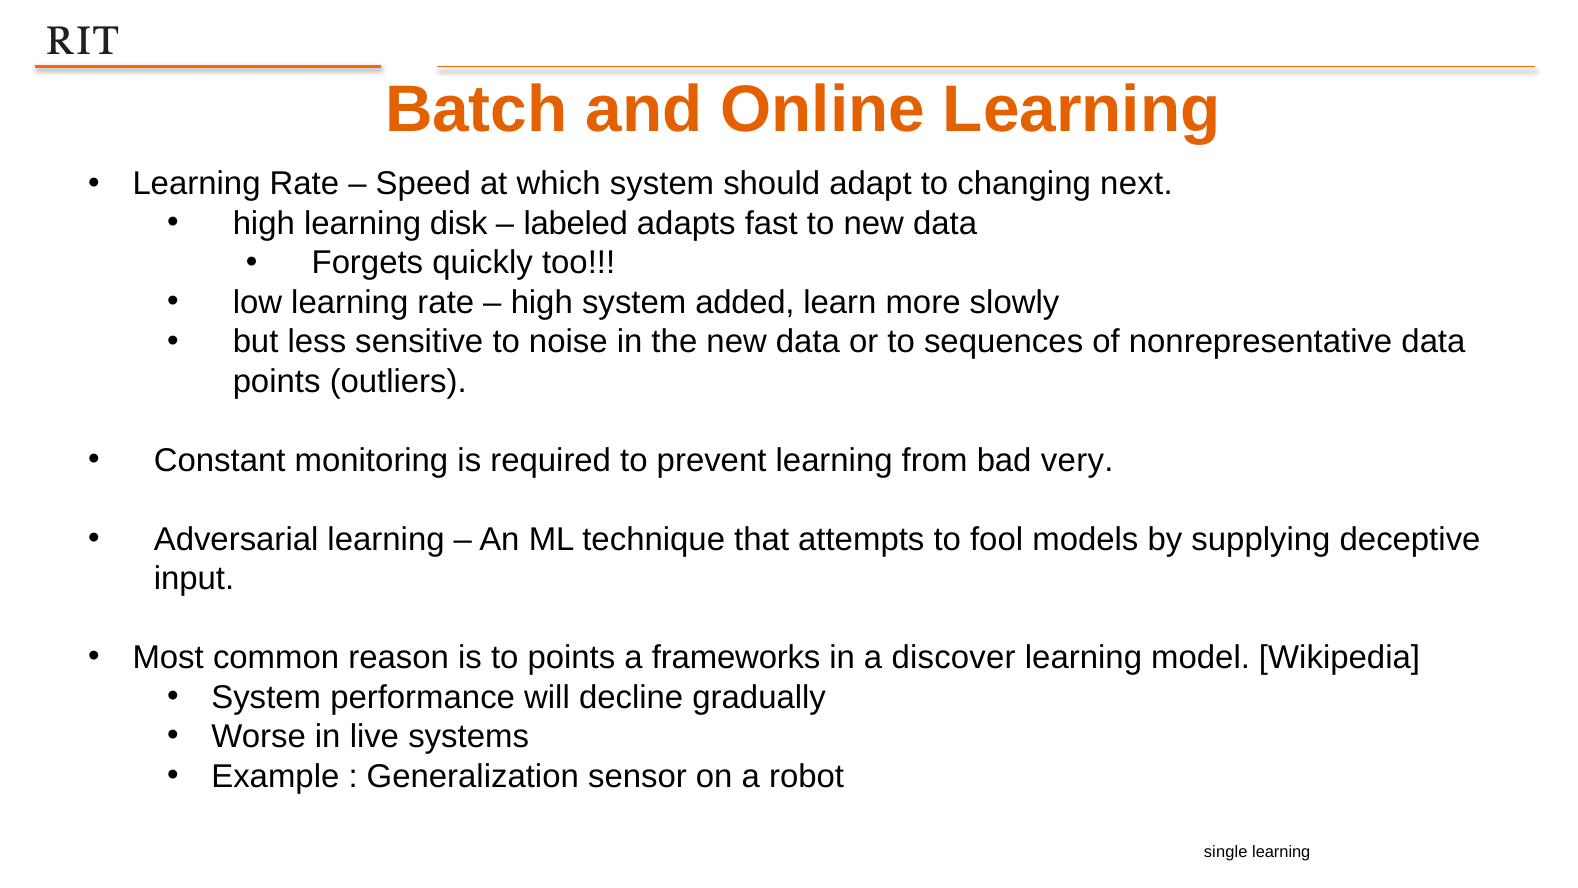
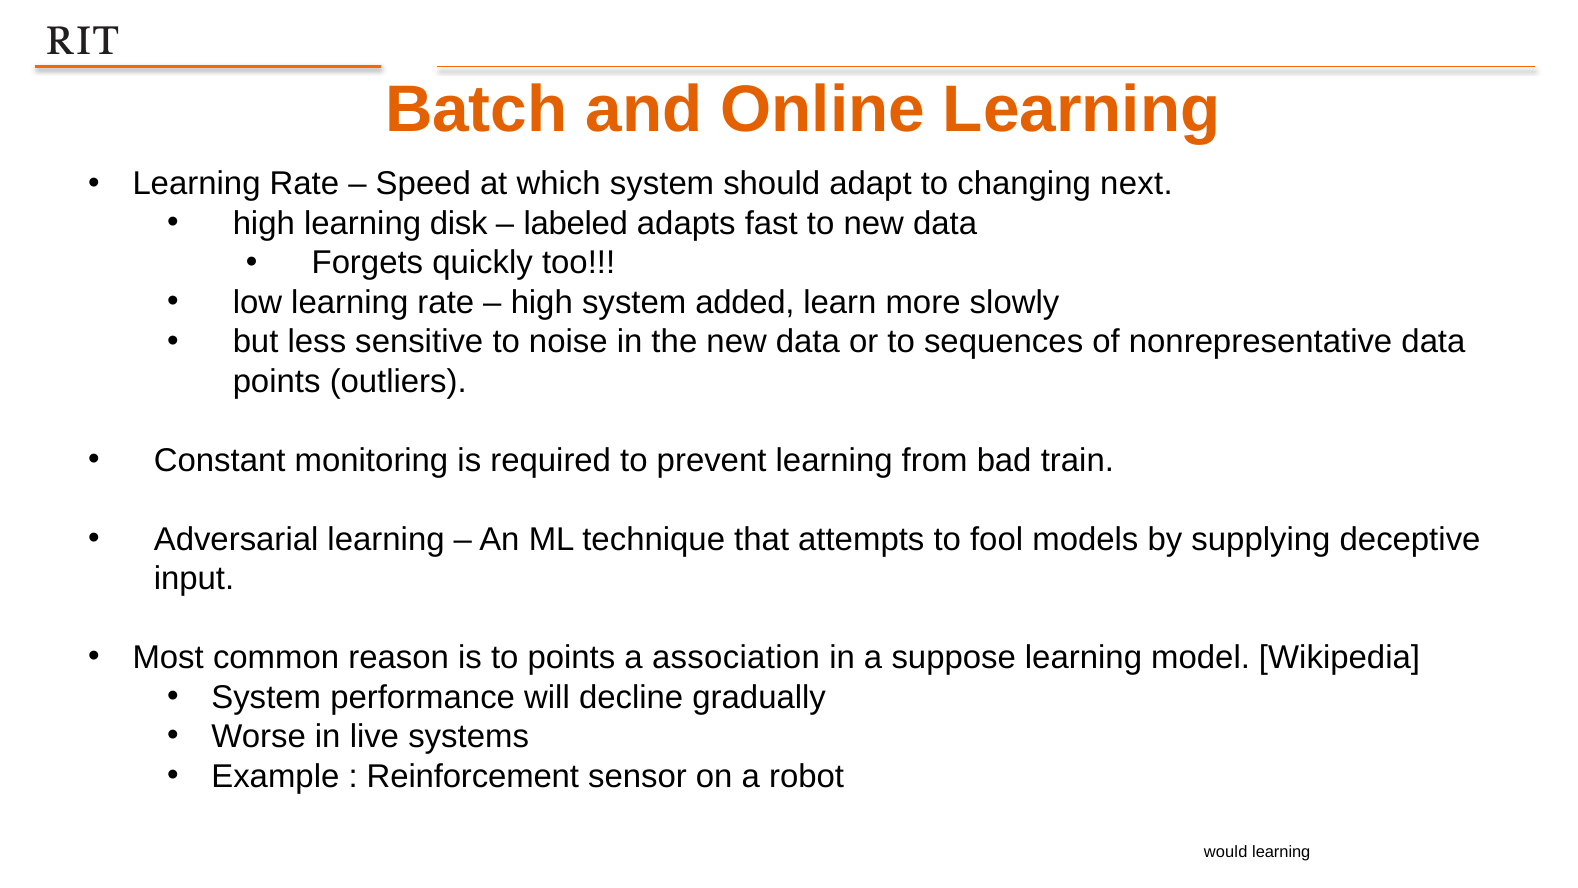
very: very -> train
frameworks: frameworks -> association
discover: discover -> suppose
Generalization: Generalization -> Reinforcement
single: single -> would
